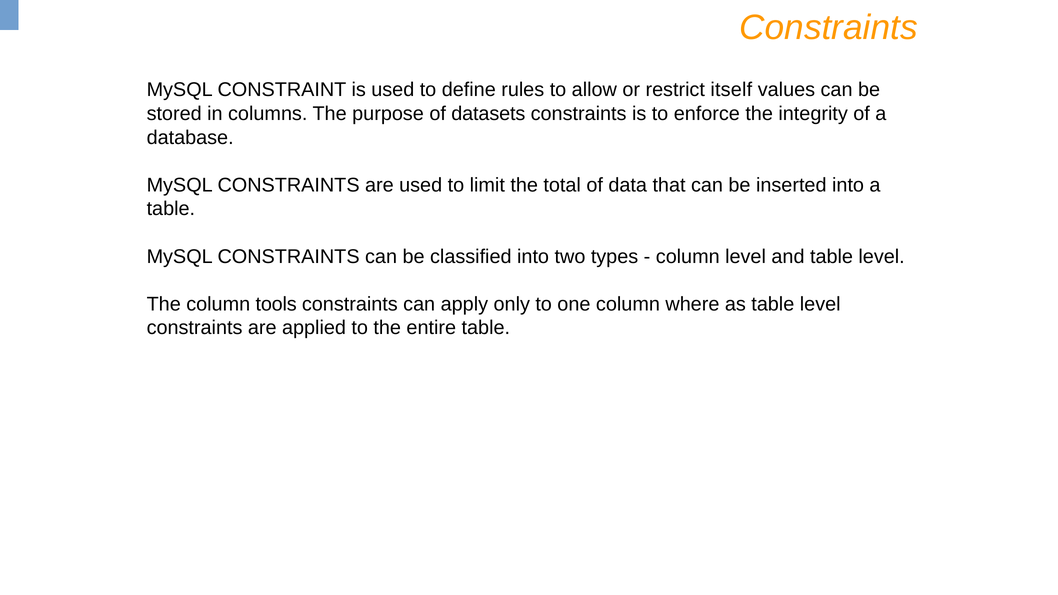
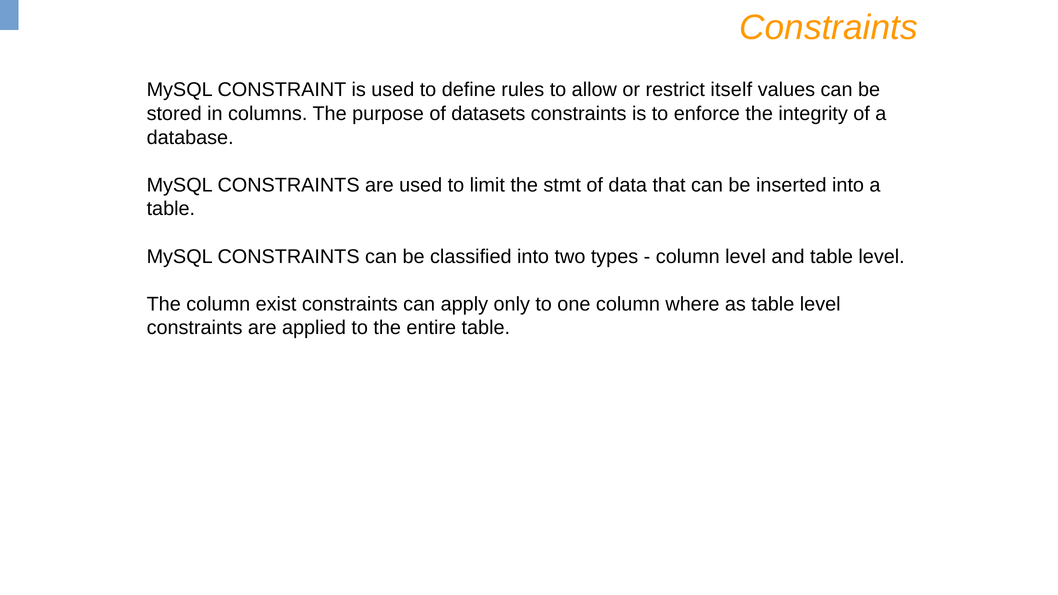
total: total -> stmt
tools: tools -> exist
